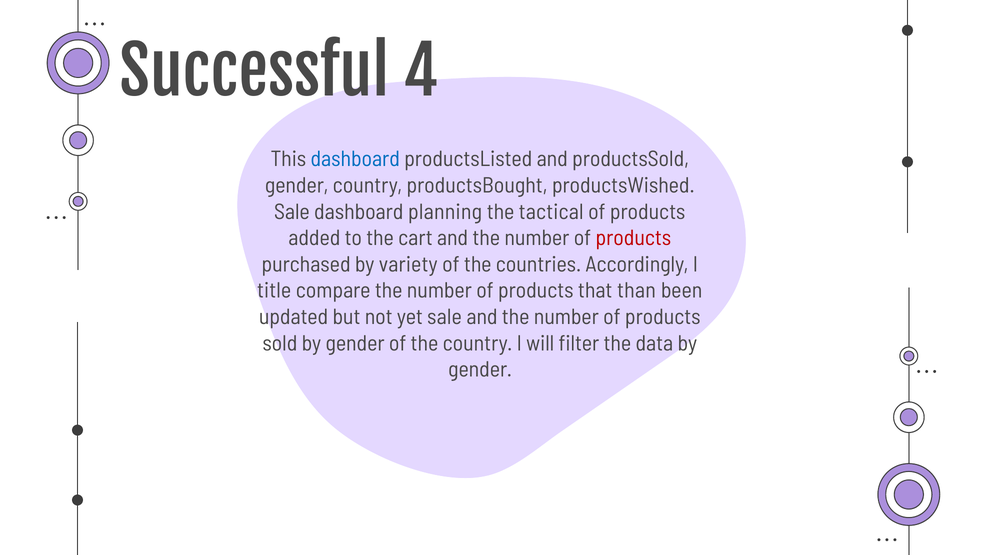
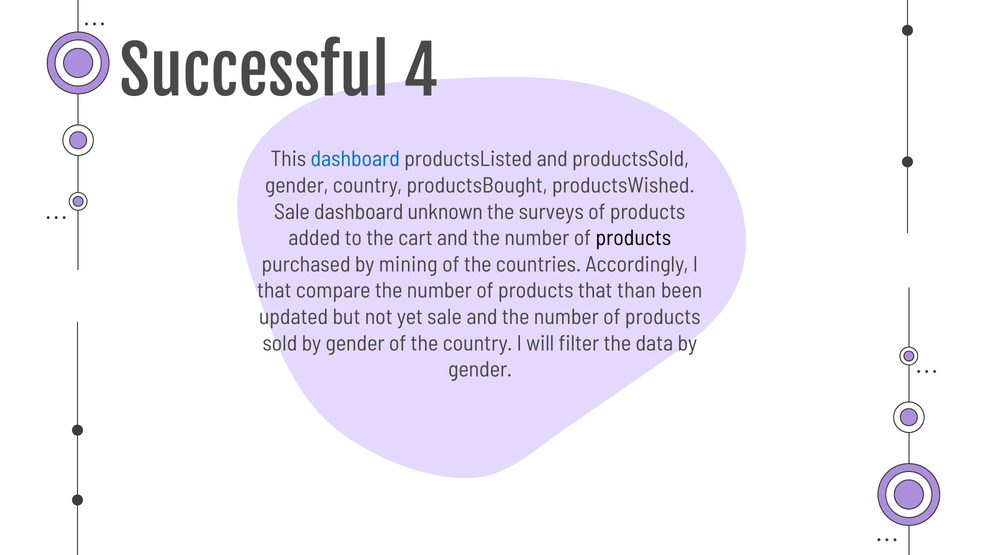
planning: planning -> unknown
tactical: tactical -> surveys
products at (633, 238) colour: red -> black
variety: variety -> mining
title at (274, 291): title -> that
